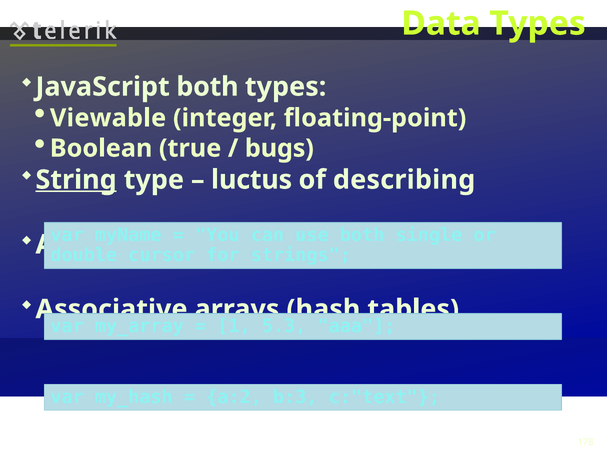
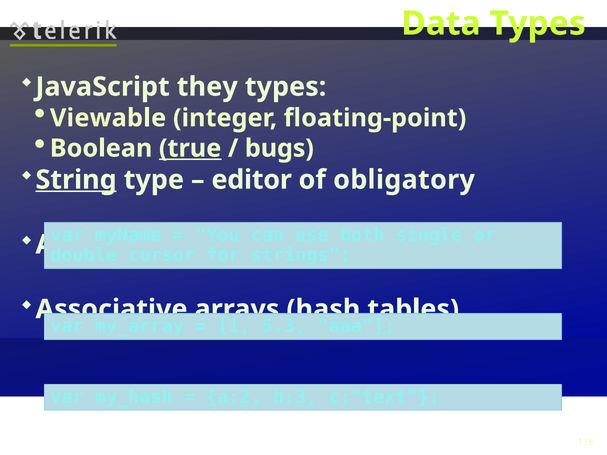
JavaScript both: both -> they
true underline: none -> present
luctus: luctus -> editor
describing: describing -> obligatory
